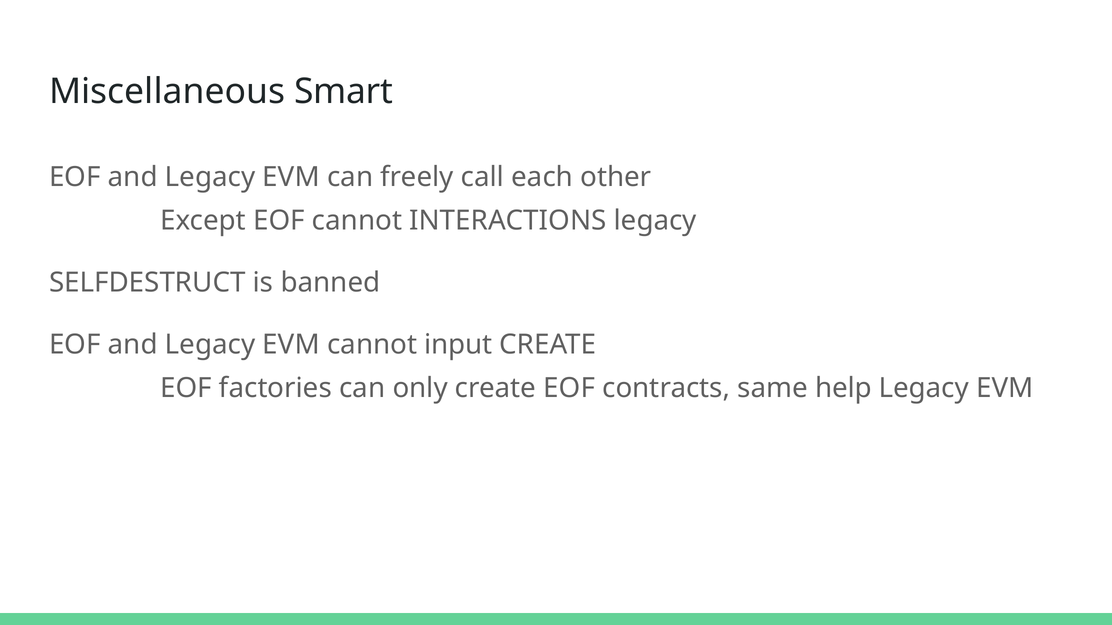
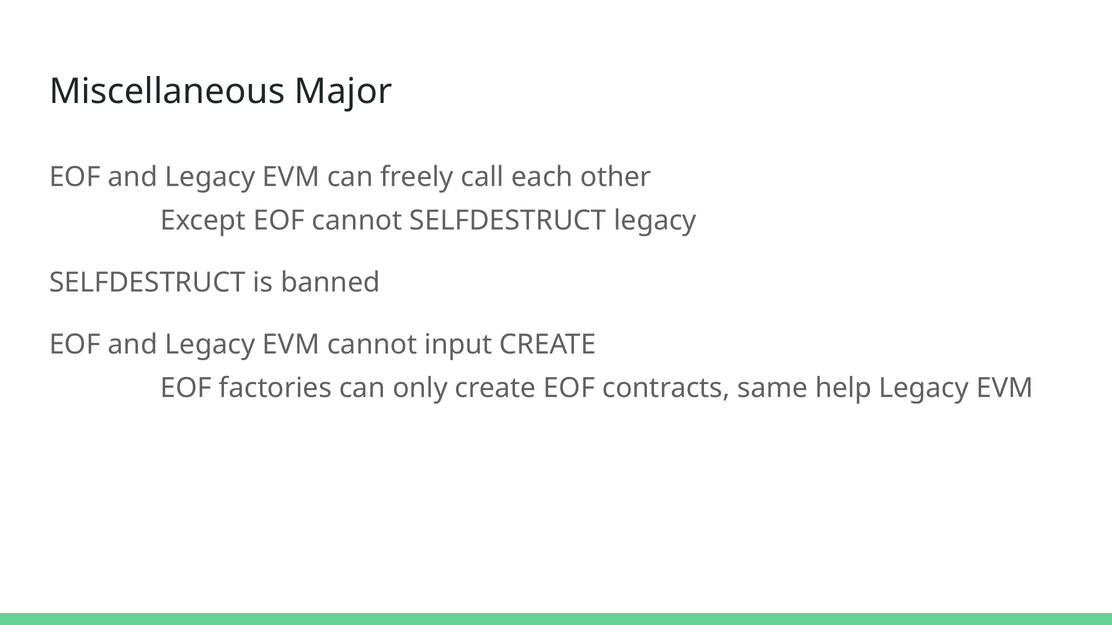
Smart: Smart -> Major
cannot INTERACTIONS: INTERACTIONS -> SELFDESTRUCT
